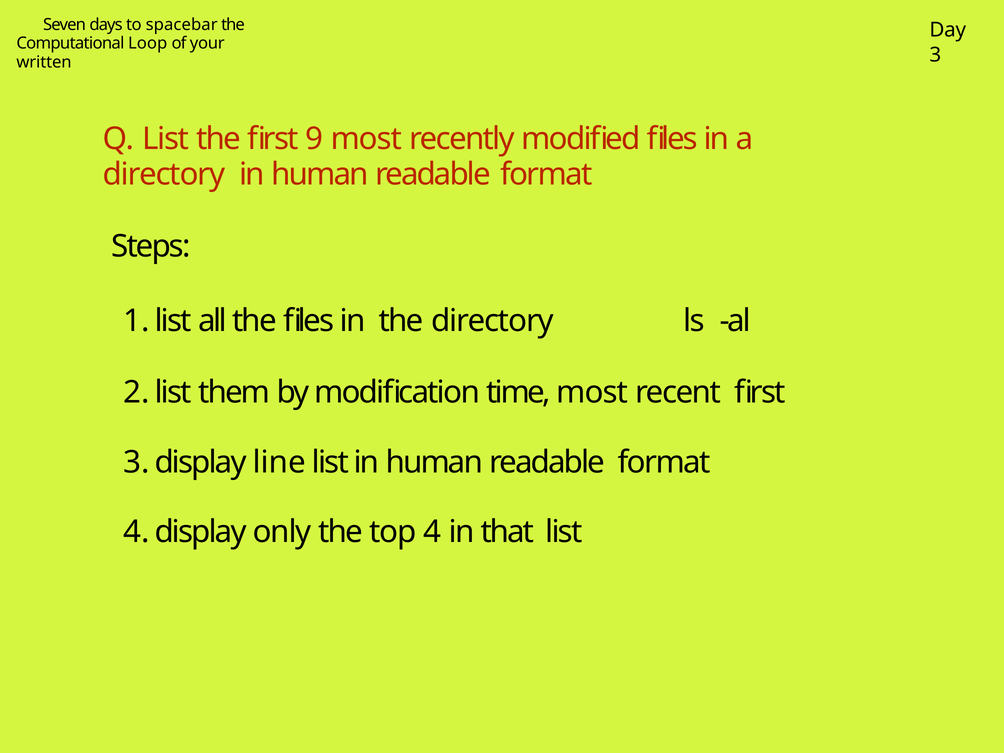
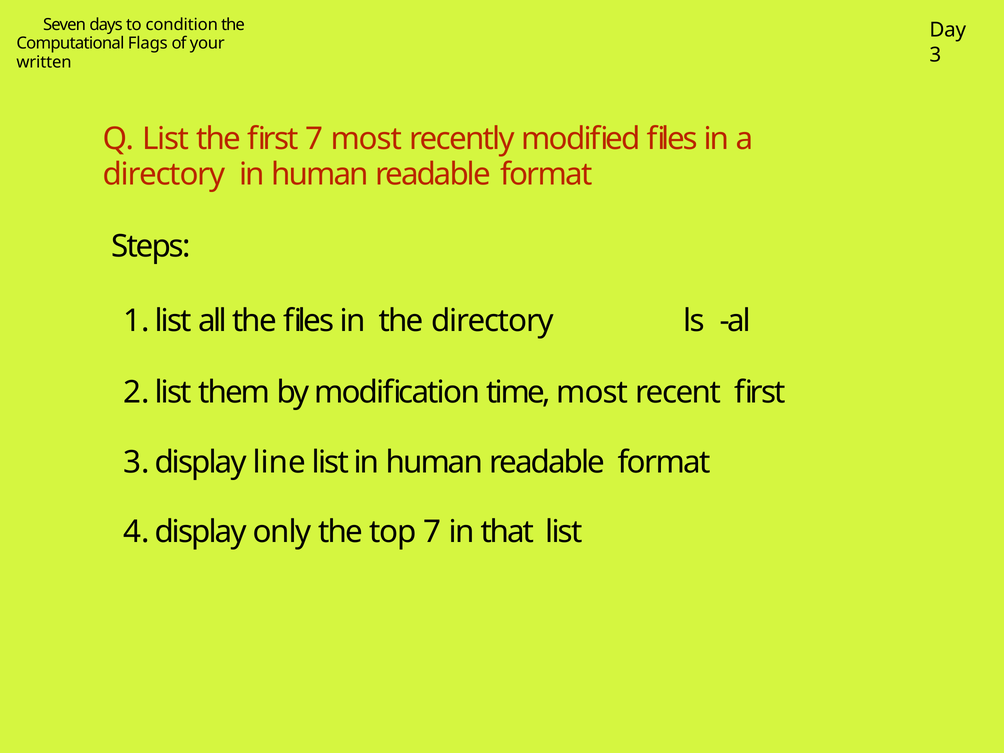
spacebar: spacebar -> condition
Loop: Loop -> Flags
first 9: 9 -> 7
top 4: 4 -> 7
